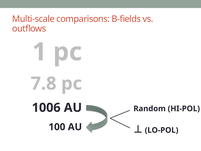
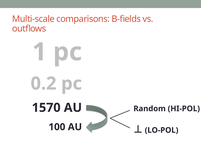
7.8: 7.8 -> 0.2
1006: 1006 -> 1570
